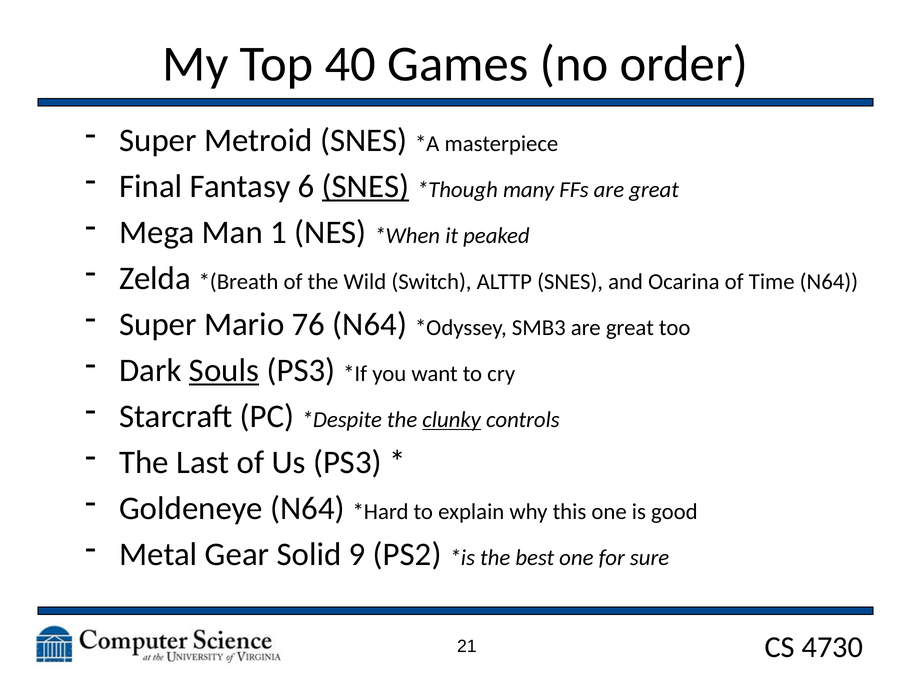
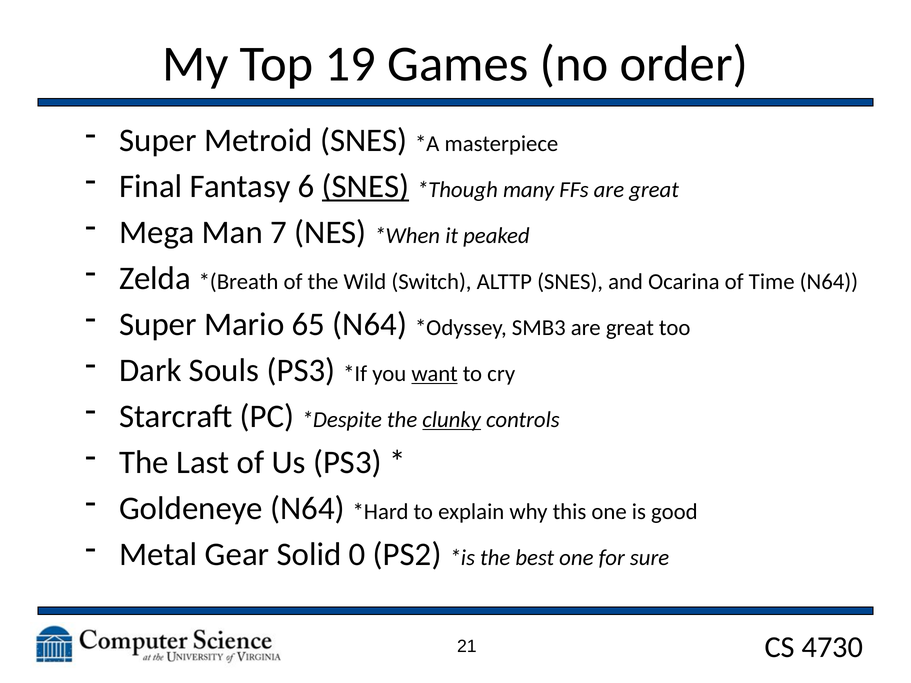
40: 40 -> 19
1: 1 -> 7
76: 76 -> 65
Souls underline: present -> none
want underline: none -> present
9: 9 -> 0
